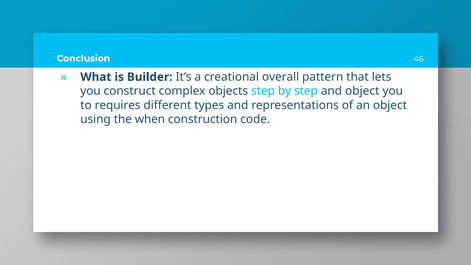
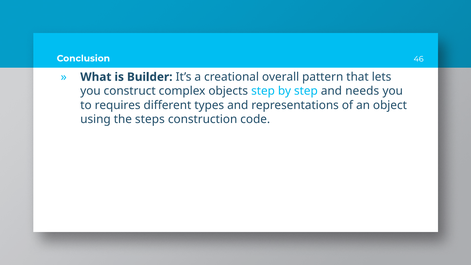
and object: object -> needs
when: when -> steps
